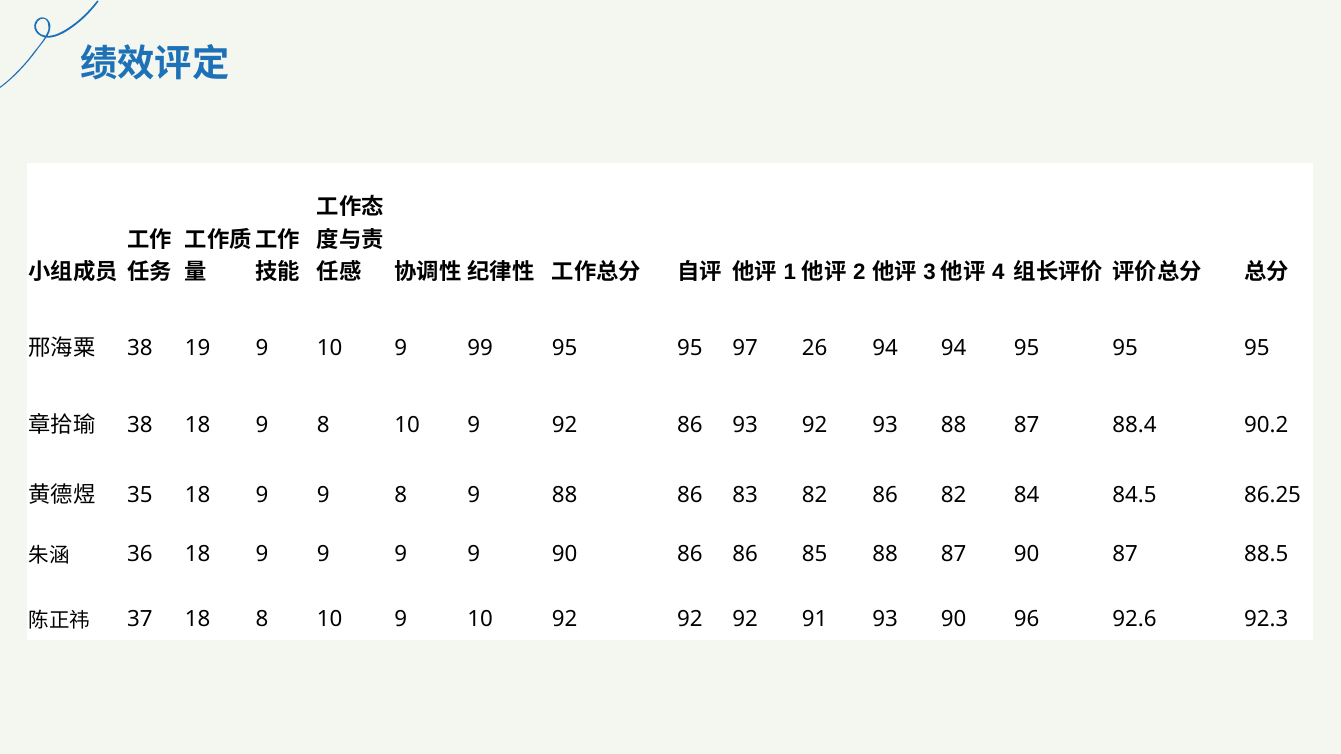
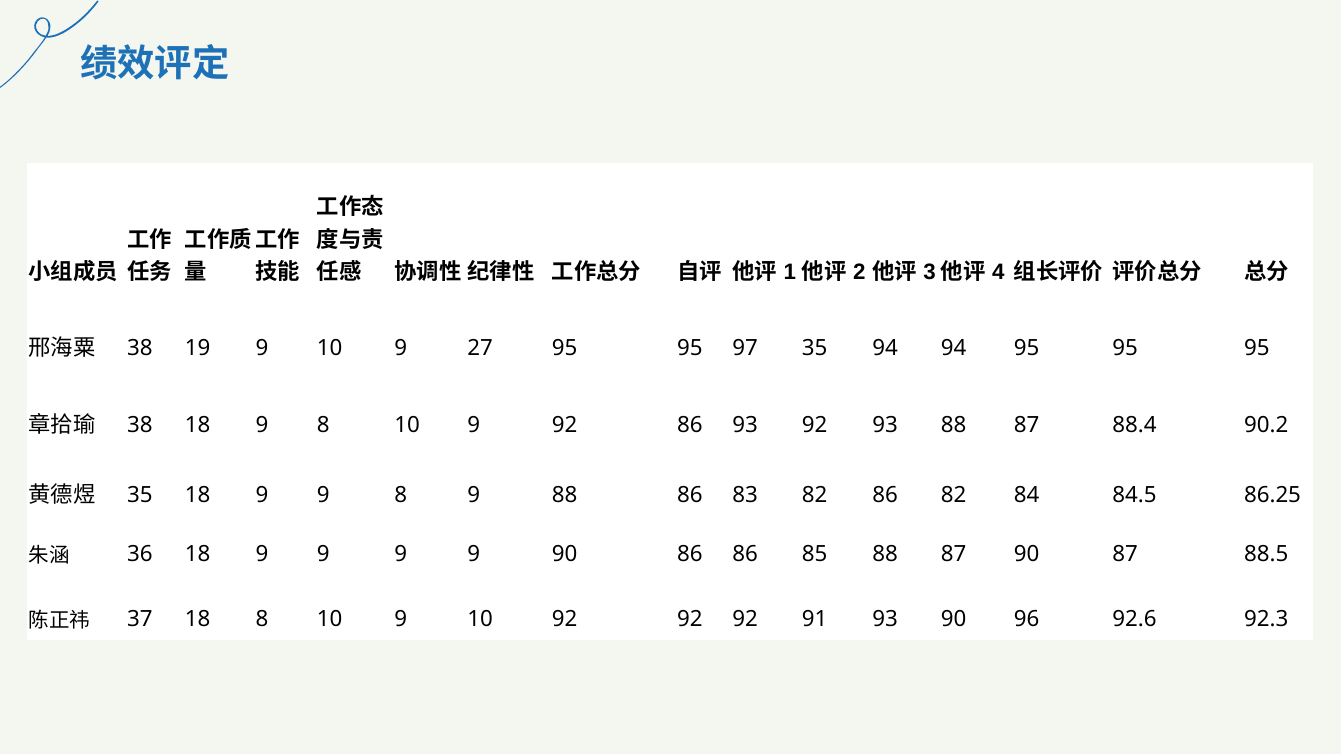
99: 99 -> 27
97 26: 26 -> 35
